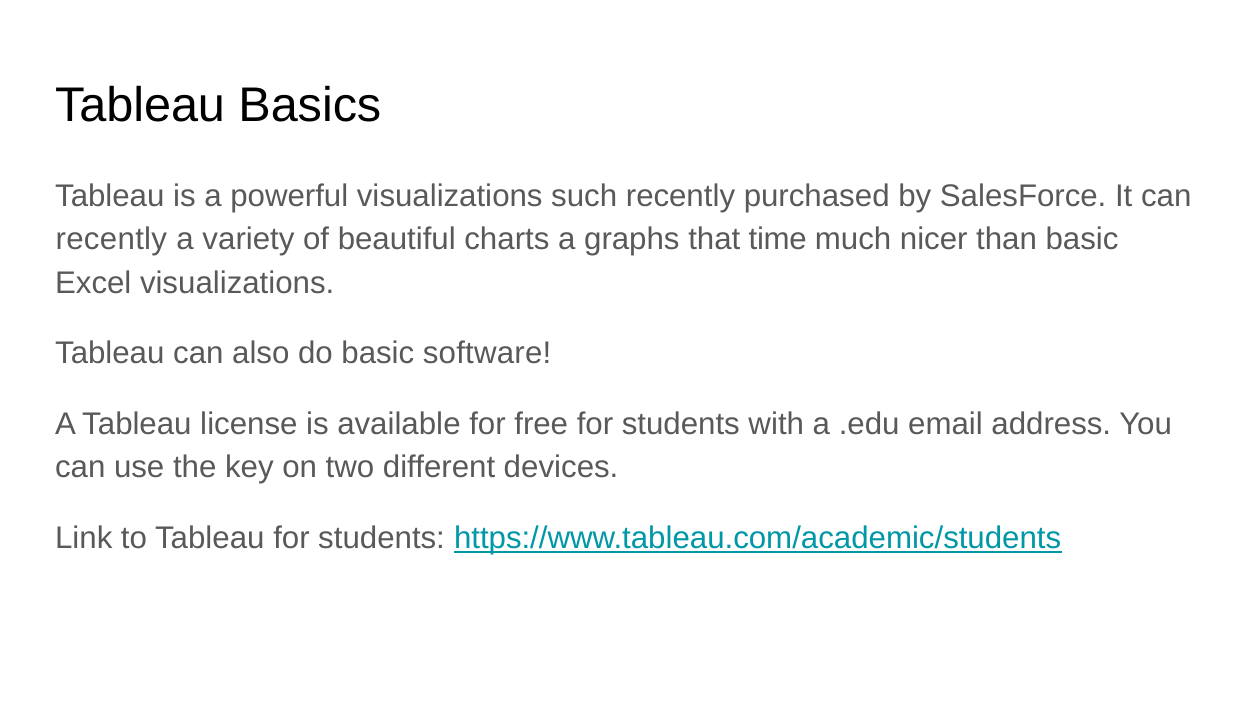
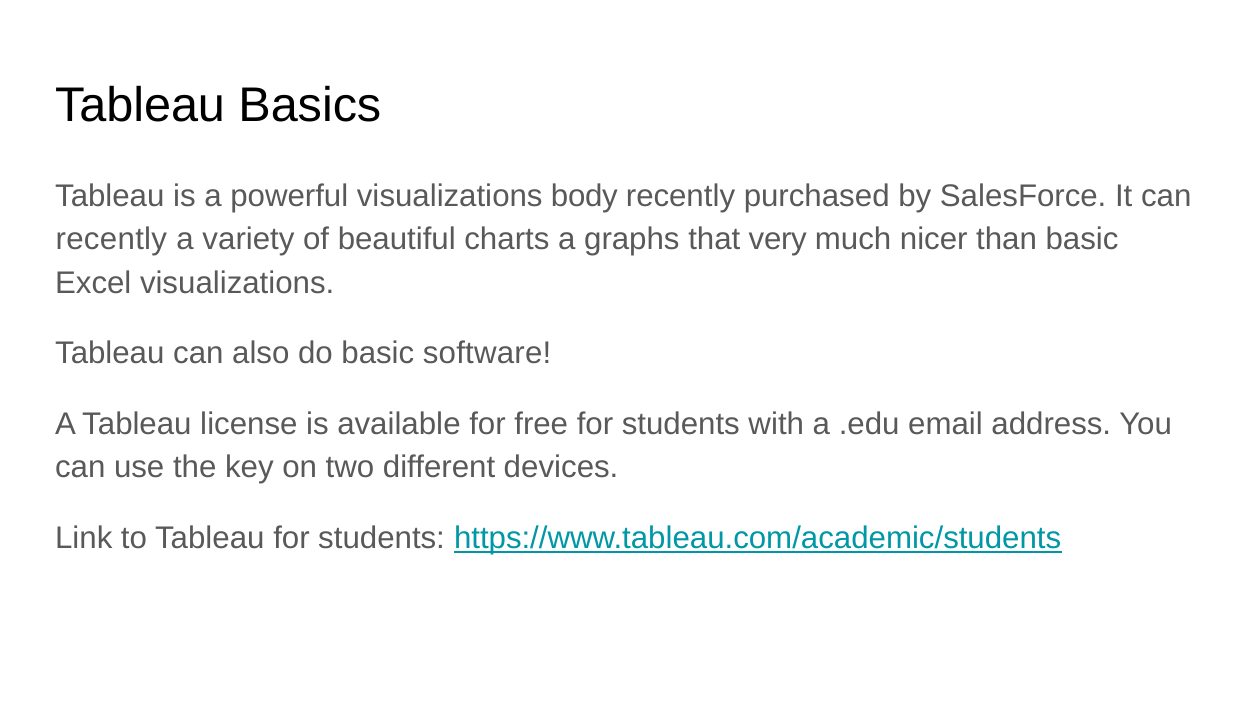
such: such -> body
time: time -> very
